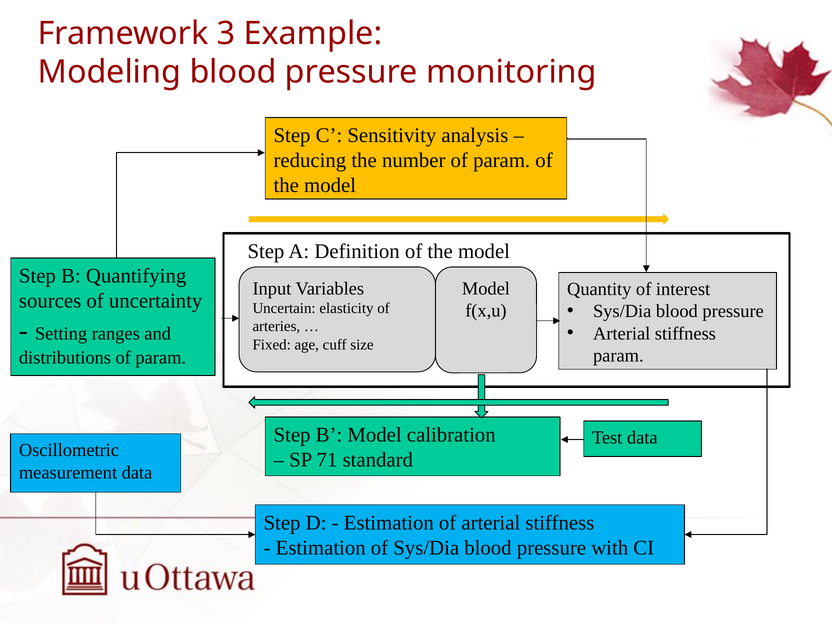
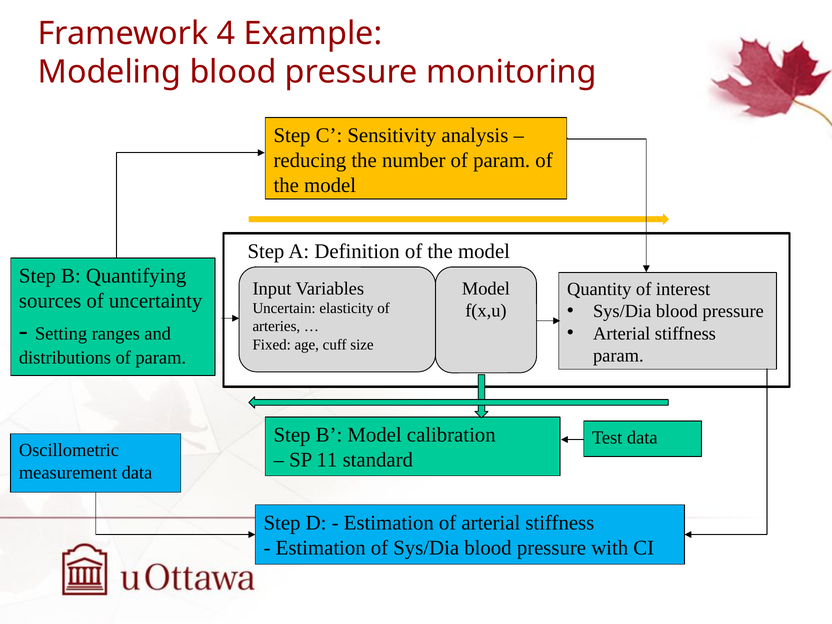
3: 3 -> 4
71: 71 -> 11
